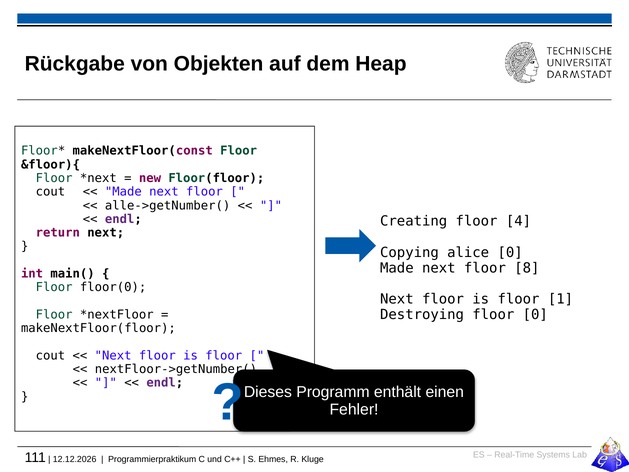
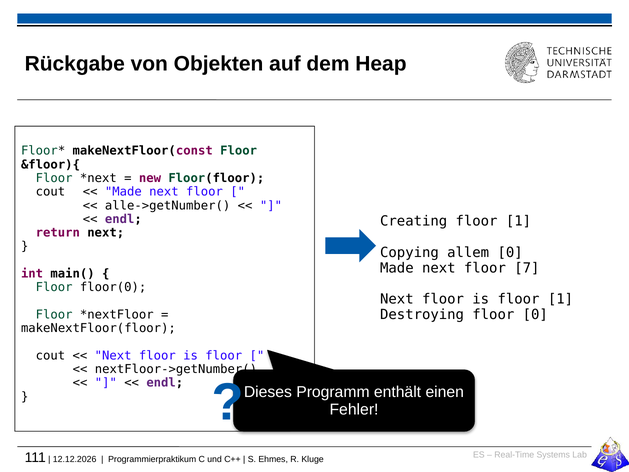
Creating floor 4: 4 -> 1
alice: alice -> allem
8: 8 -> 7
